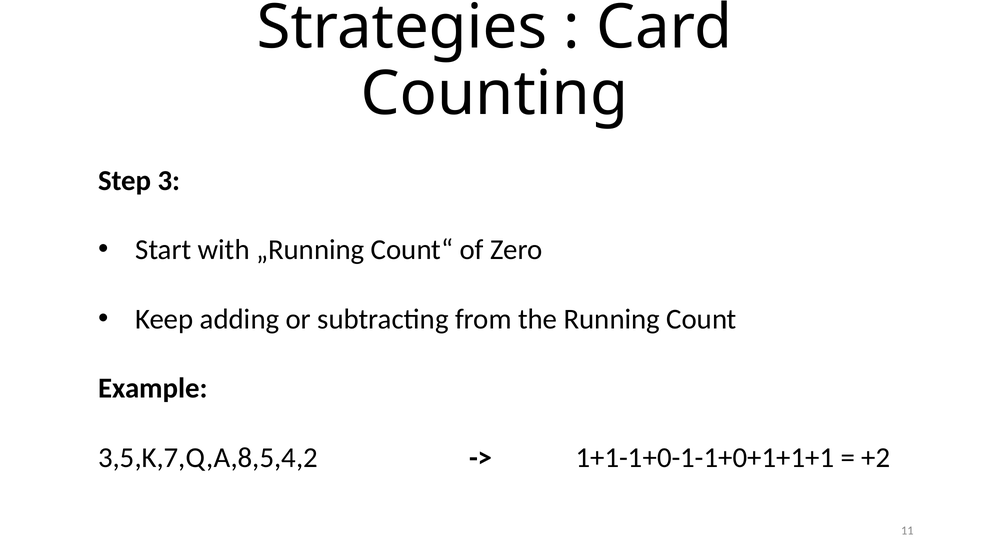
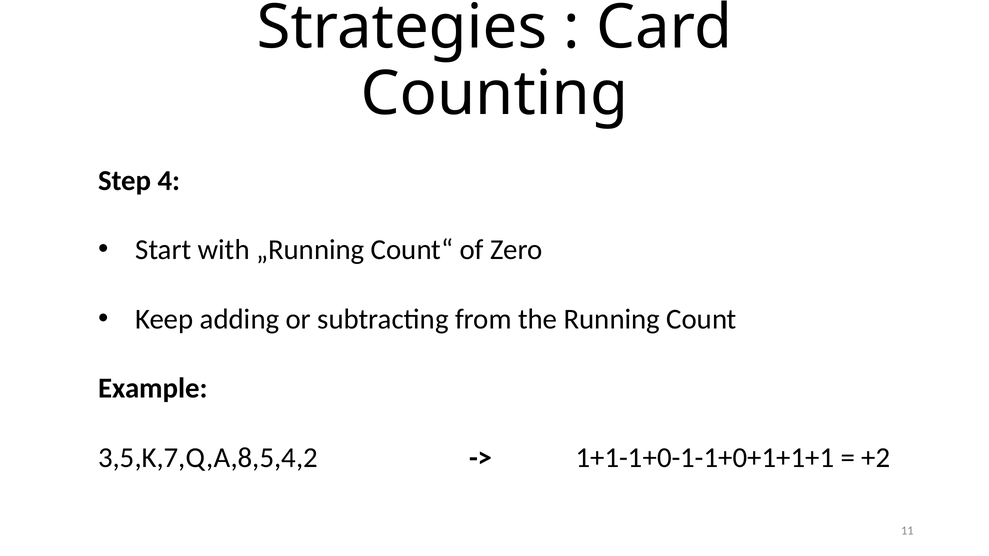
3: 3 -> 4
